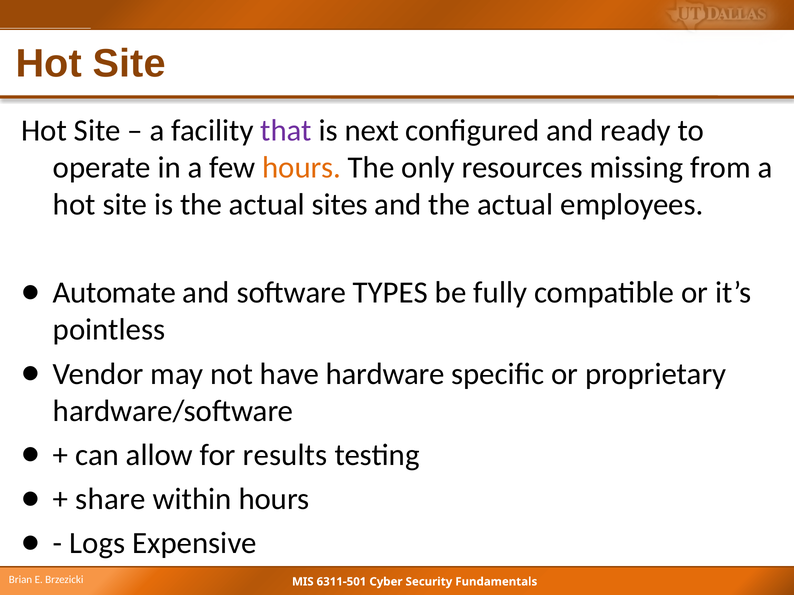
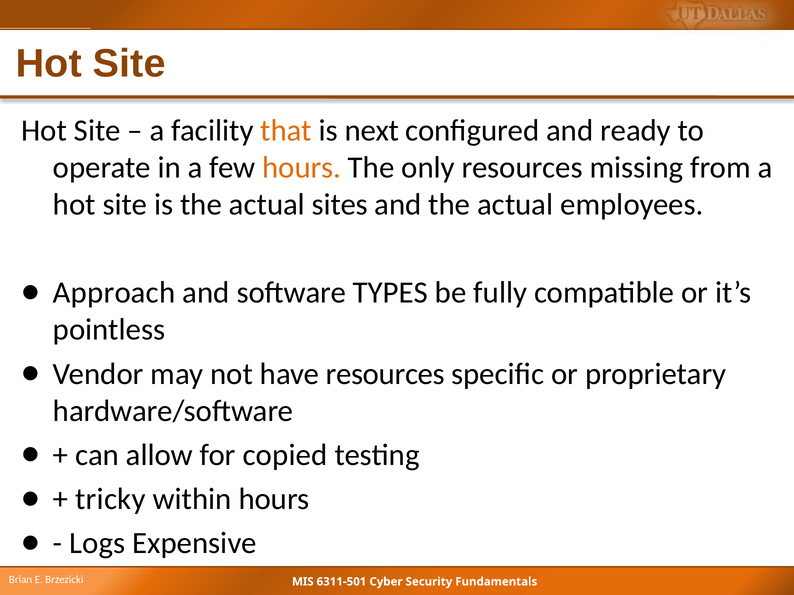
that colour: purple -> orange
Automate: Automate -> Approach
have hardware: hardware -> resources
results: results -> copied
share: share -> tricky
